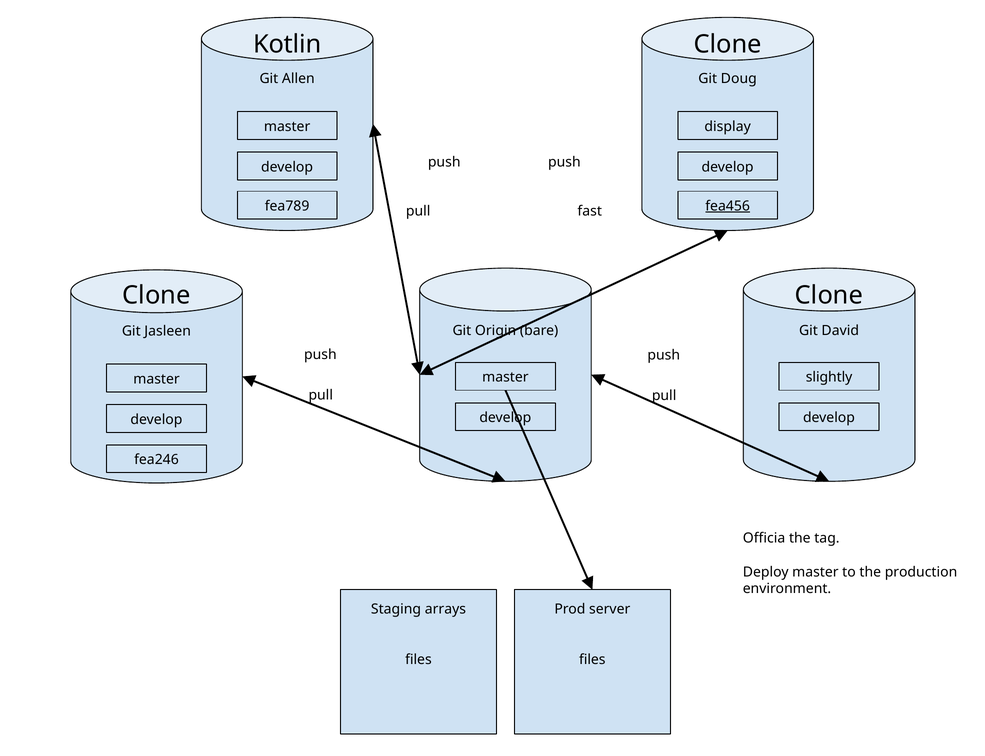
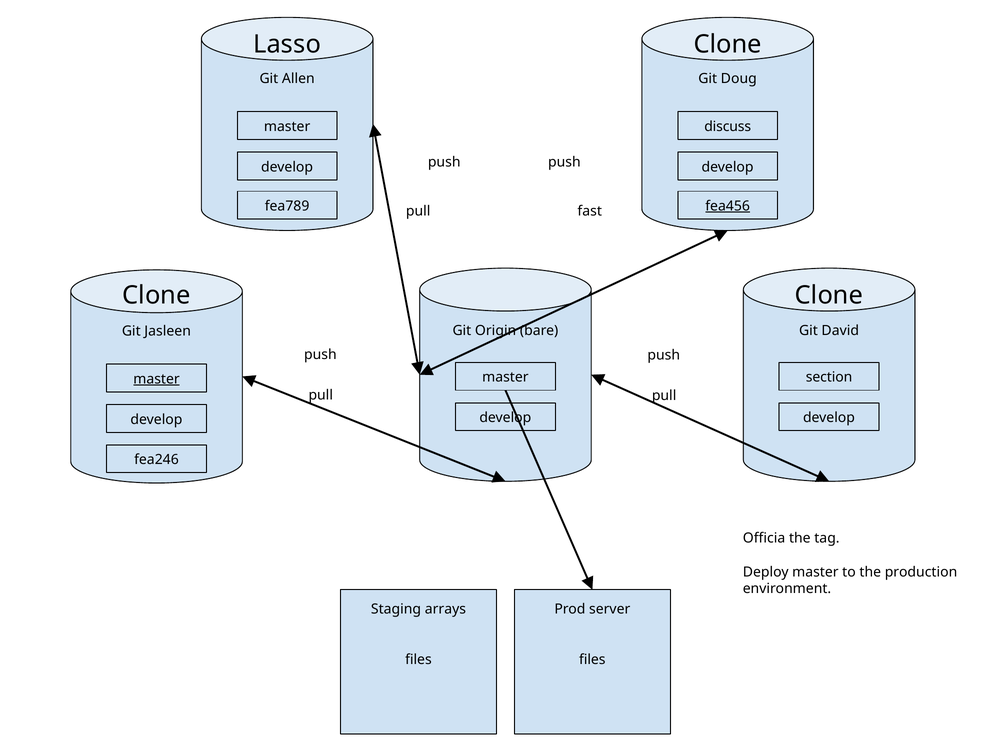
Kotlin: Kotlin -> Lasso
display: display -> discuss
slightly: slightly -> section
master at (157, 379) underline: none -> present
